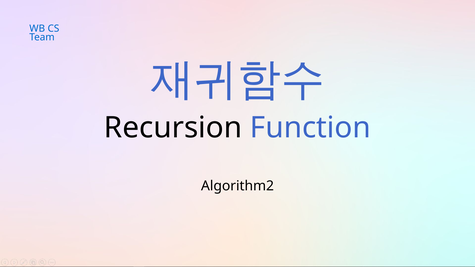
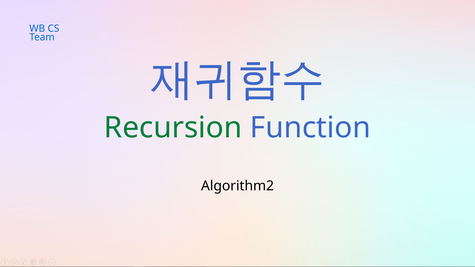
Recursion colour: black -> green
